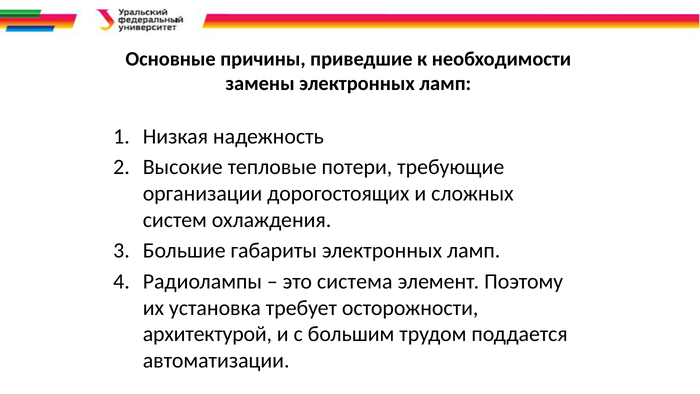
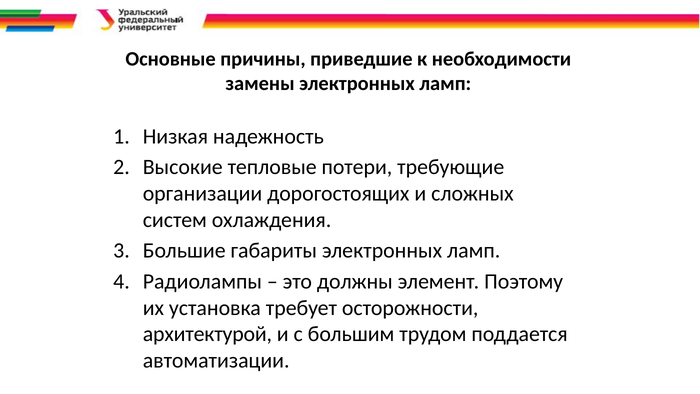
система: система -> должны
